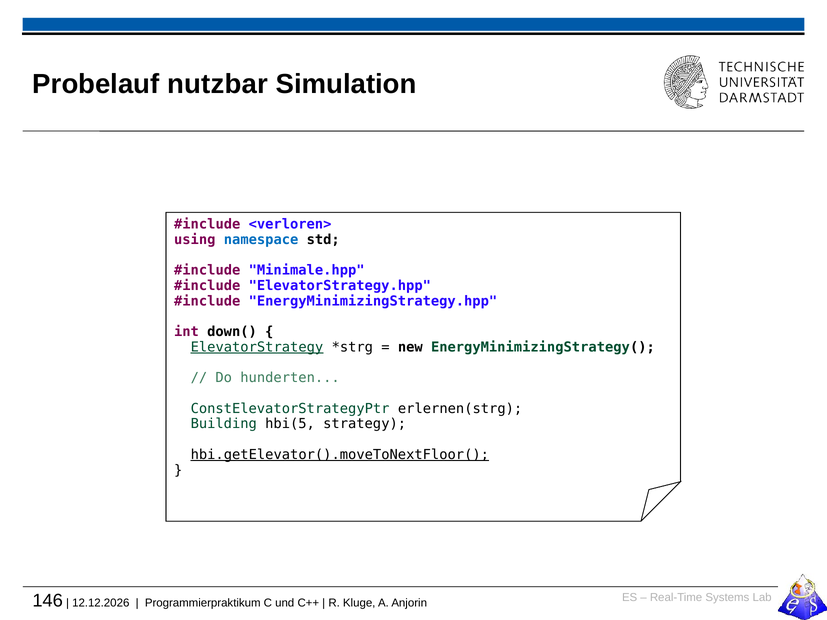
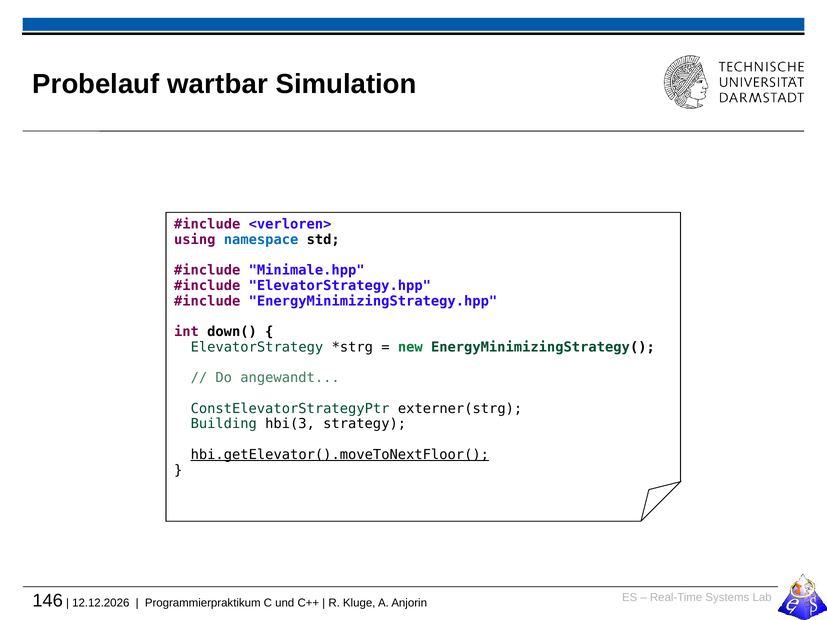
nutzbar: nutzbar -> wartbar
ElevatorStrategy underline: present -> none
new colour: black -> green
hunderten: hunderten -> angewandt
erlernen(strg: erlernen(strg -> externer(strg
hbi(5: hbi(5 -> hbi(3
